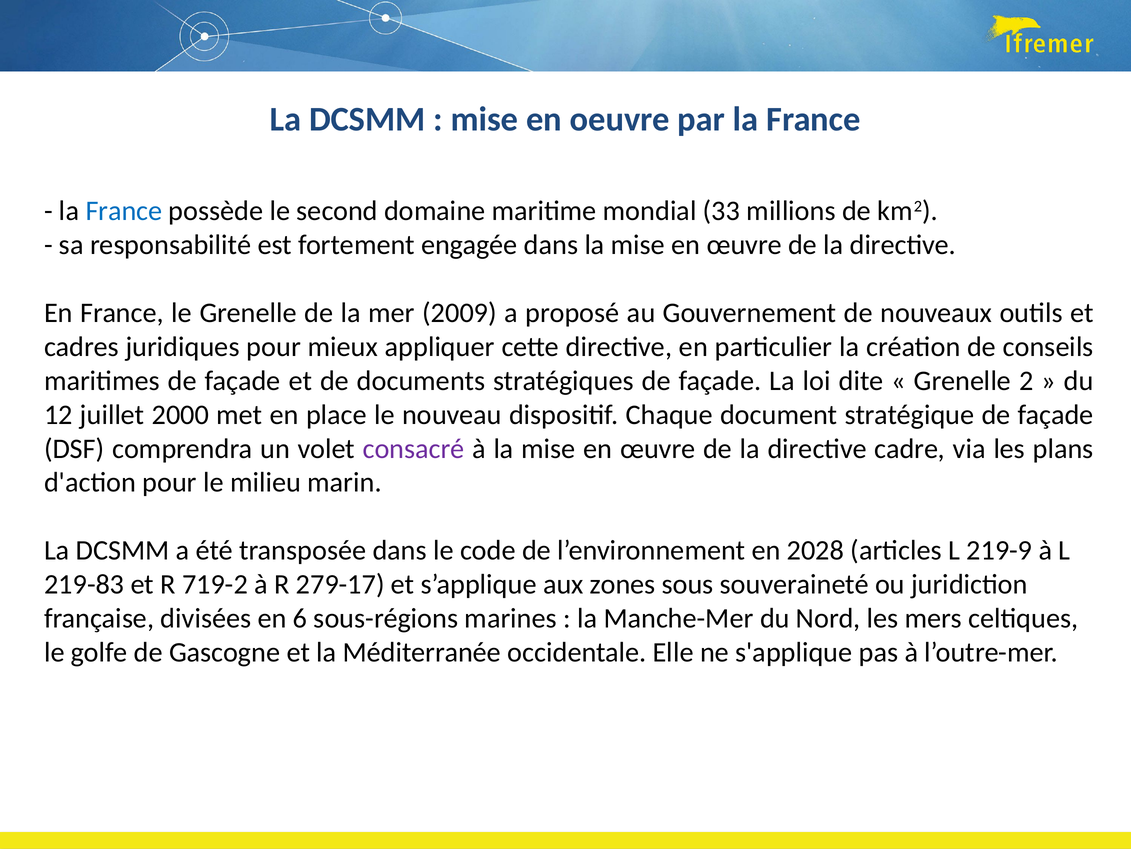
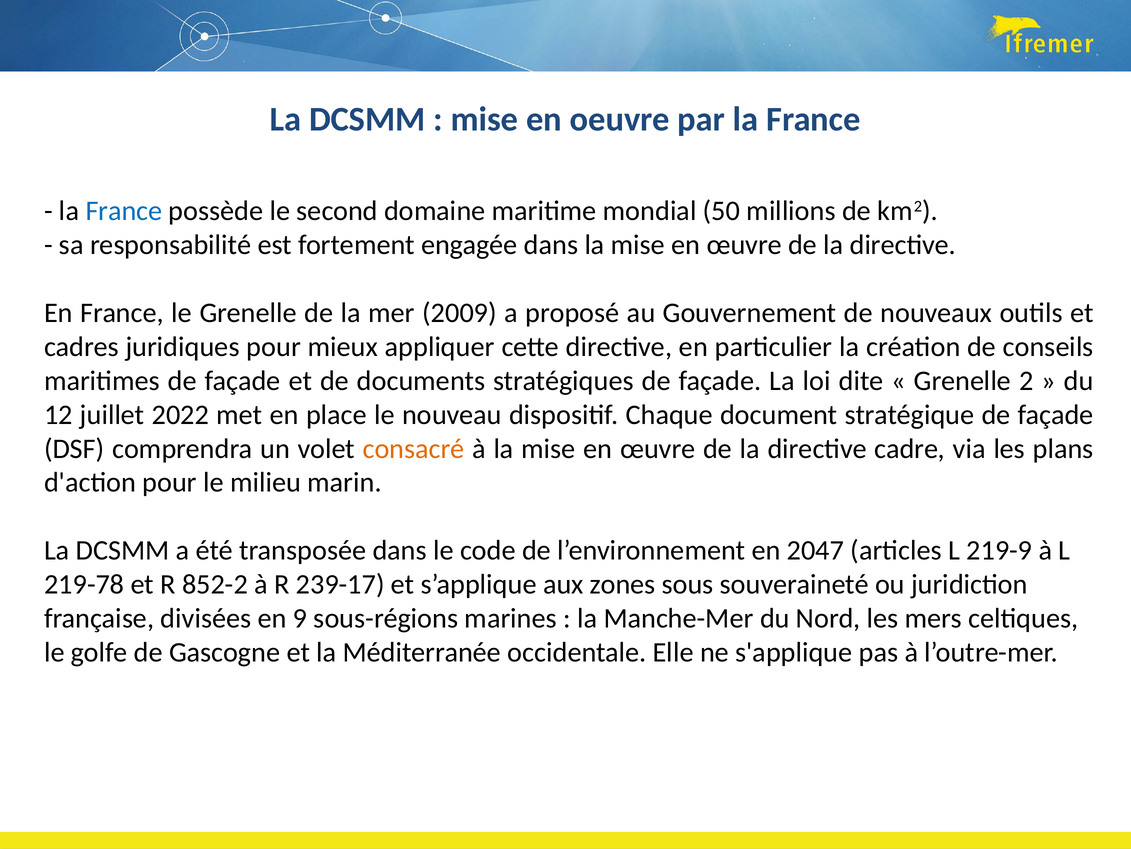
33: 33 -> 50
2000: 2000 -> 2022
consacré colour: purple -> orange
2028: 2028 -> 2047
219-83: 219-83 -> 219-78
719-2: 719-2 -> 852-2
279-17: 279-17 -> 239-17
6: 6 -> 9
